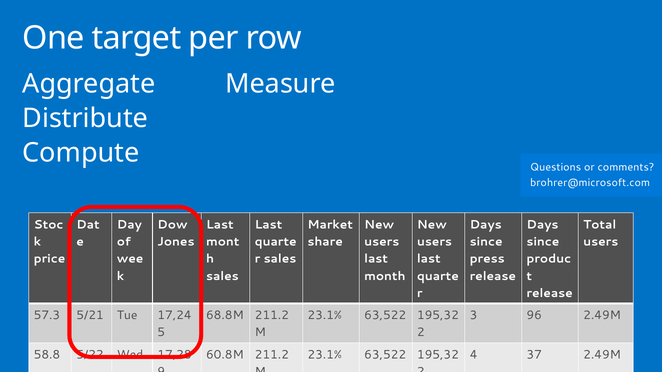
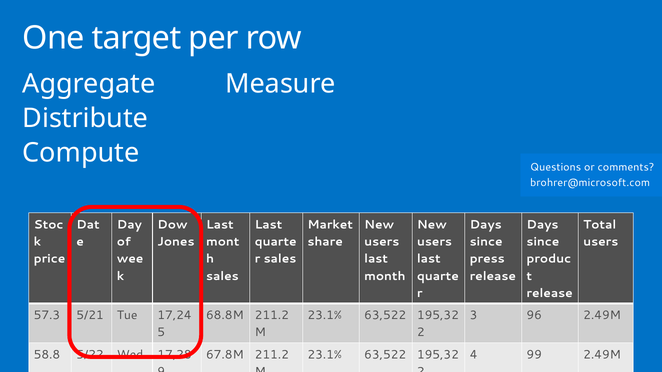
60.8M: 60.8M -> 67.8M
4 37: 37 -> 99
